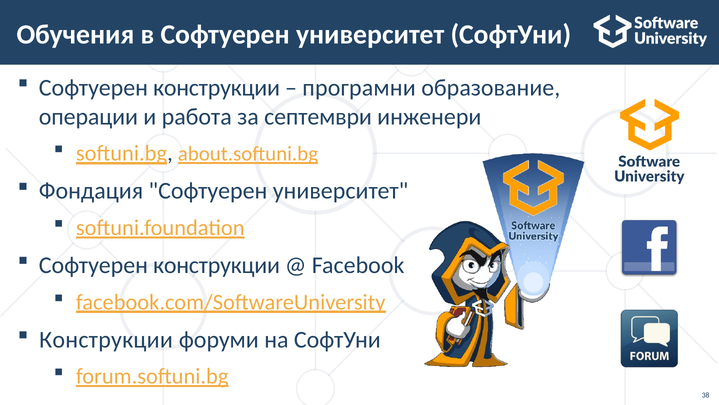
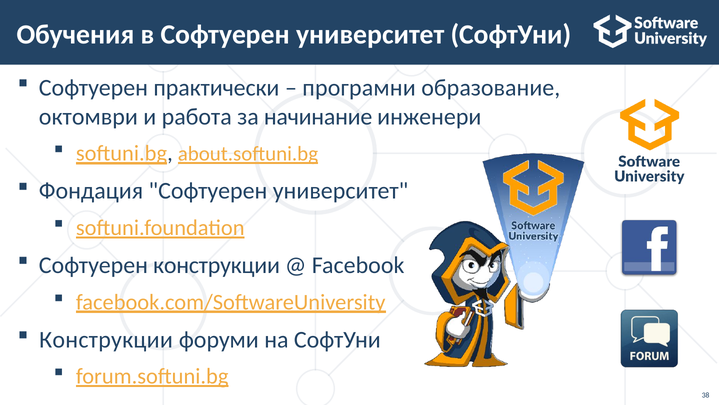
конструкции at (217, 88): конструкции -> практически
операции: операции -> октомври
септември: септември -> начинание
